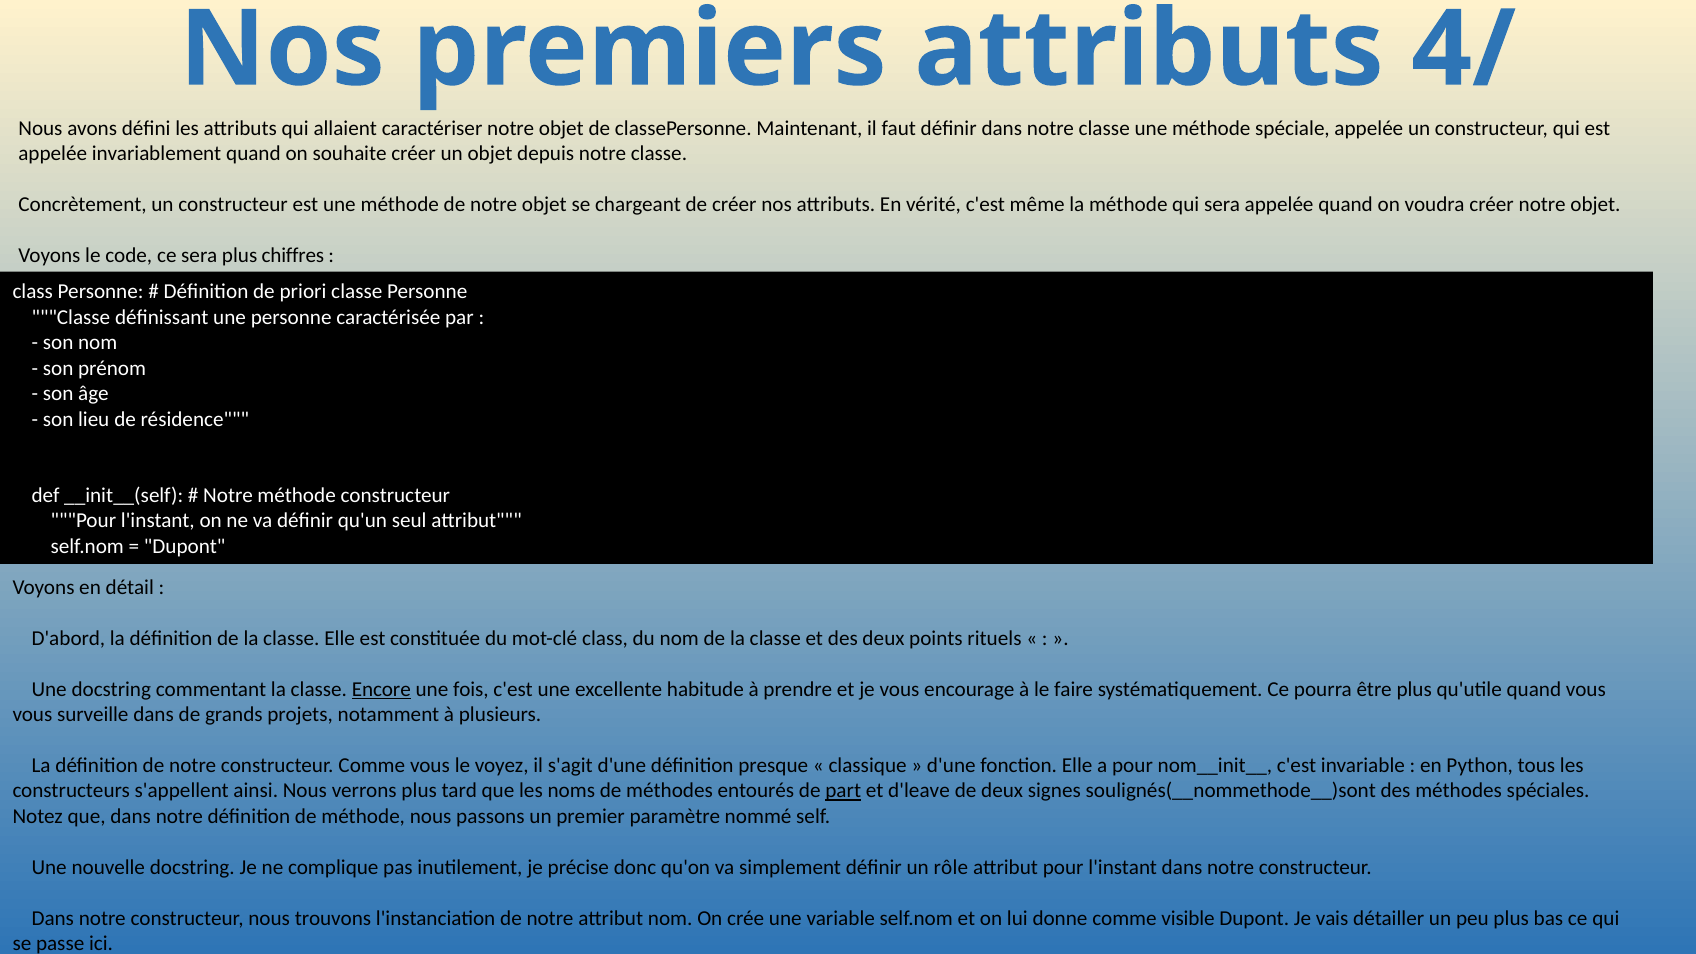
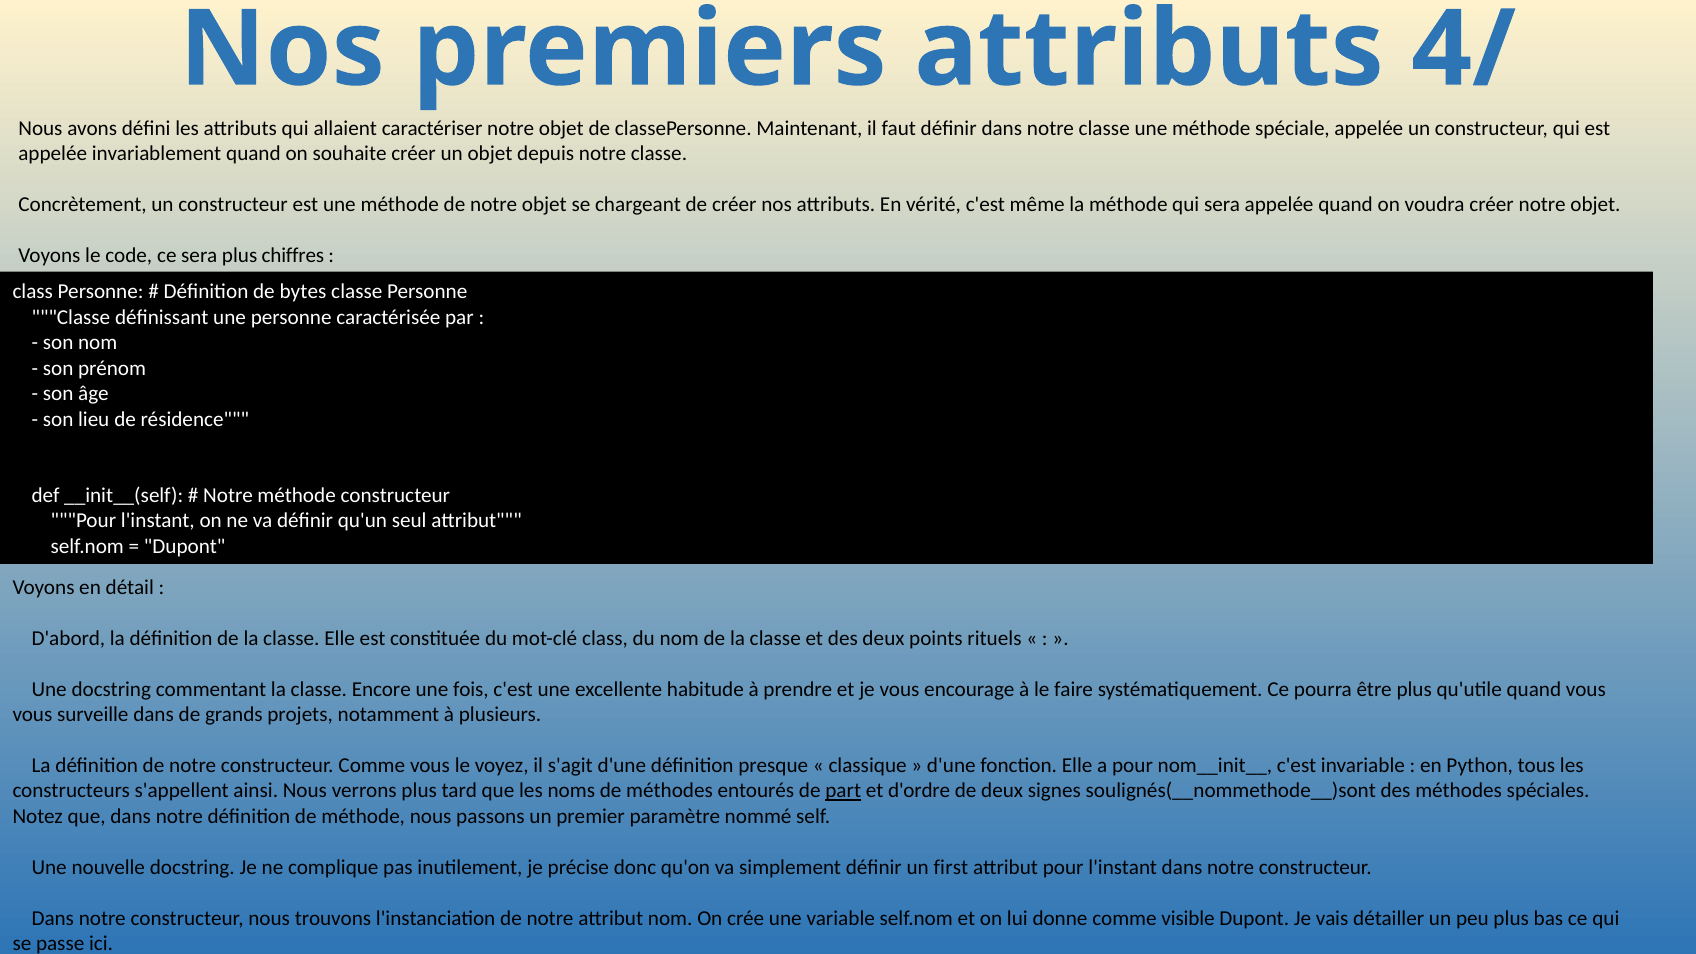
priori: priori -> bytes
Encore underline: present -> none
d'leave: d'leave -> d'ordre
rôle: rôle -> first
